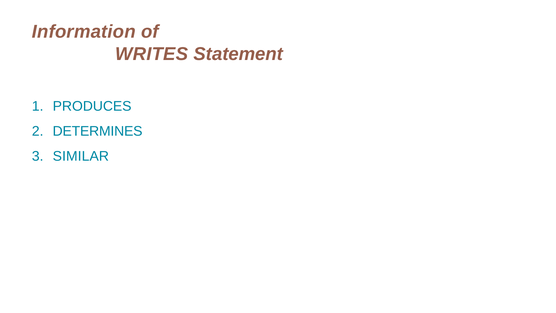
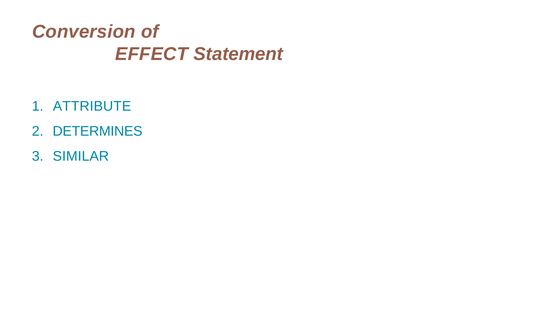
Information: Information -> Conversion
WRITES: WRITES -> EFFECT
PRODUCES: PRODUCES -> ATTRIBUTE
